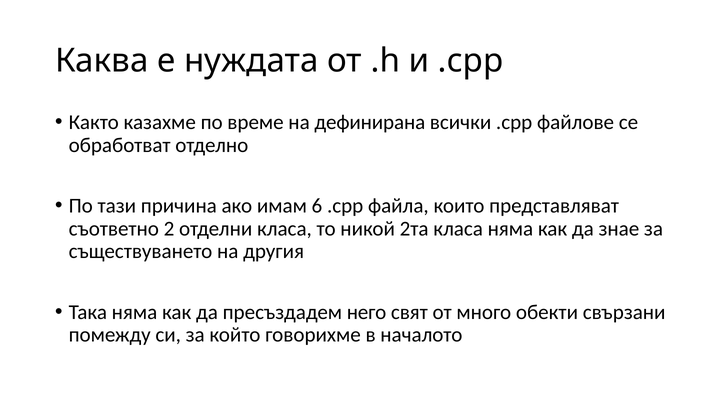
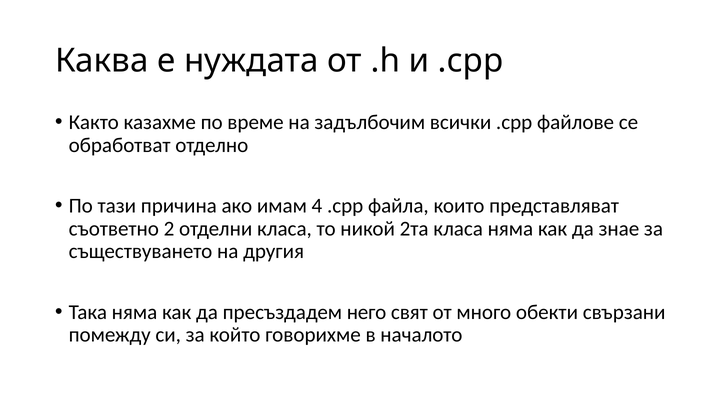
дефинирана: дефинирана -> задълбочим
6: 6 -> 4
